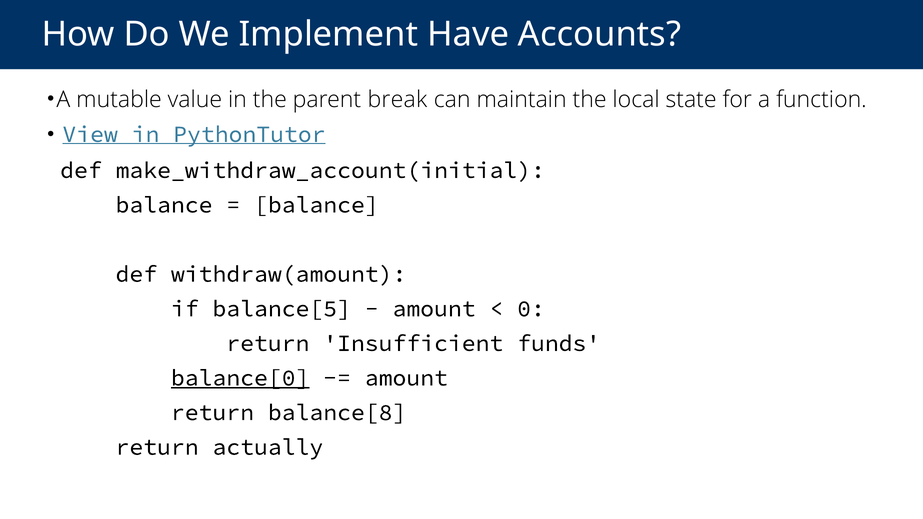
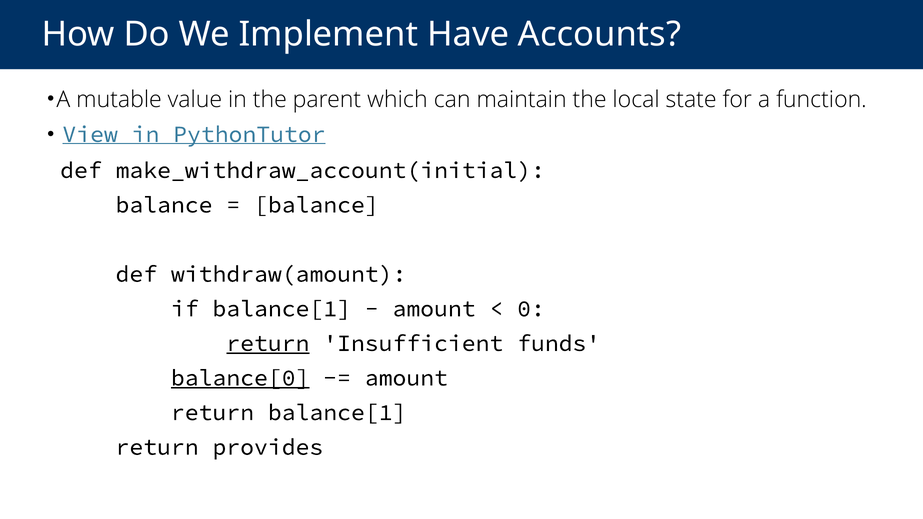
break: break -> which
if balance[5: balance[5 -> balance[1
return at (268, 343) underline: none -> present
return balance[8: balance[8 -> balance[1
actually: actually -> provides
